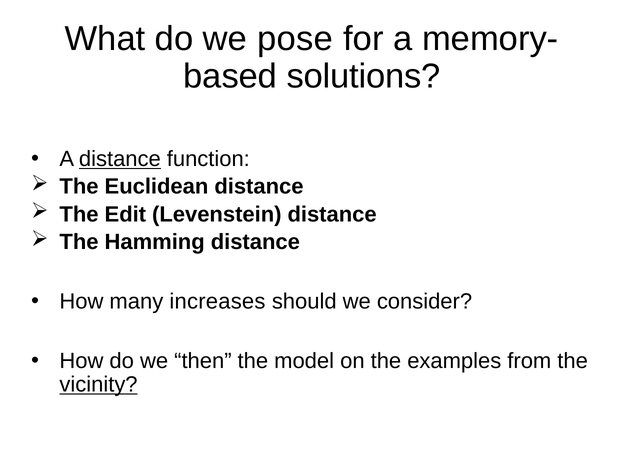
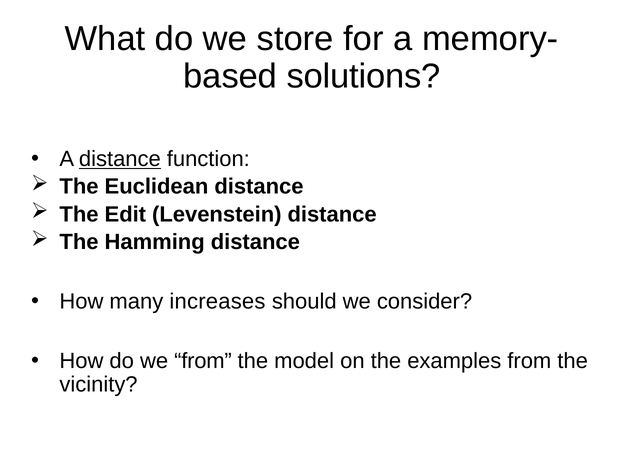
pose: pose -> store
we then: then -> from
vicinity underline: present -> none
